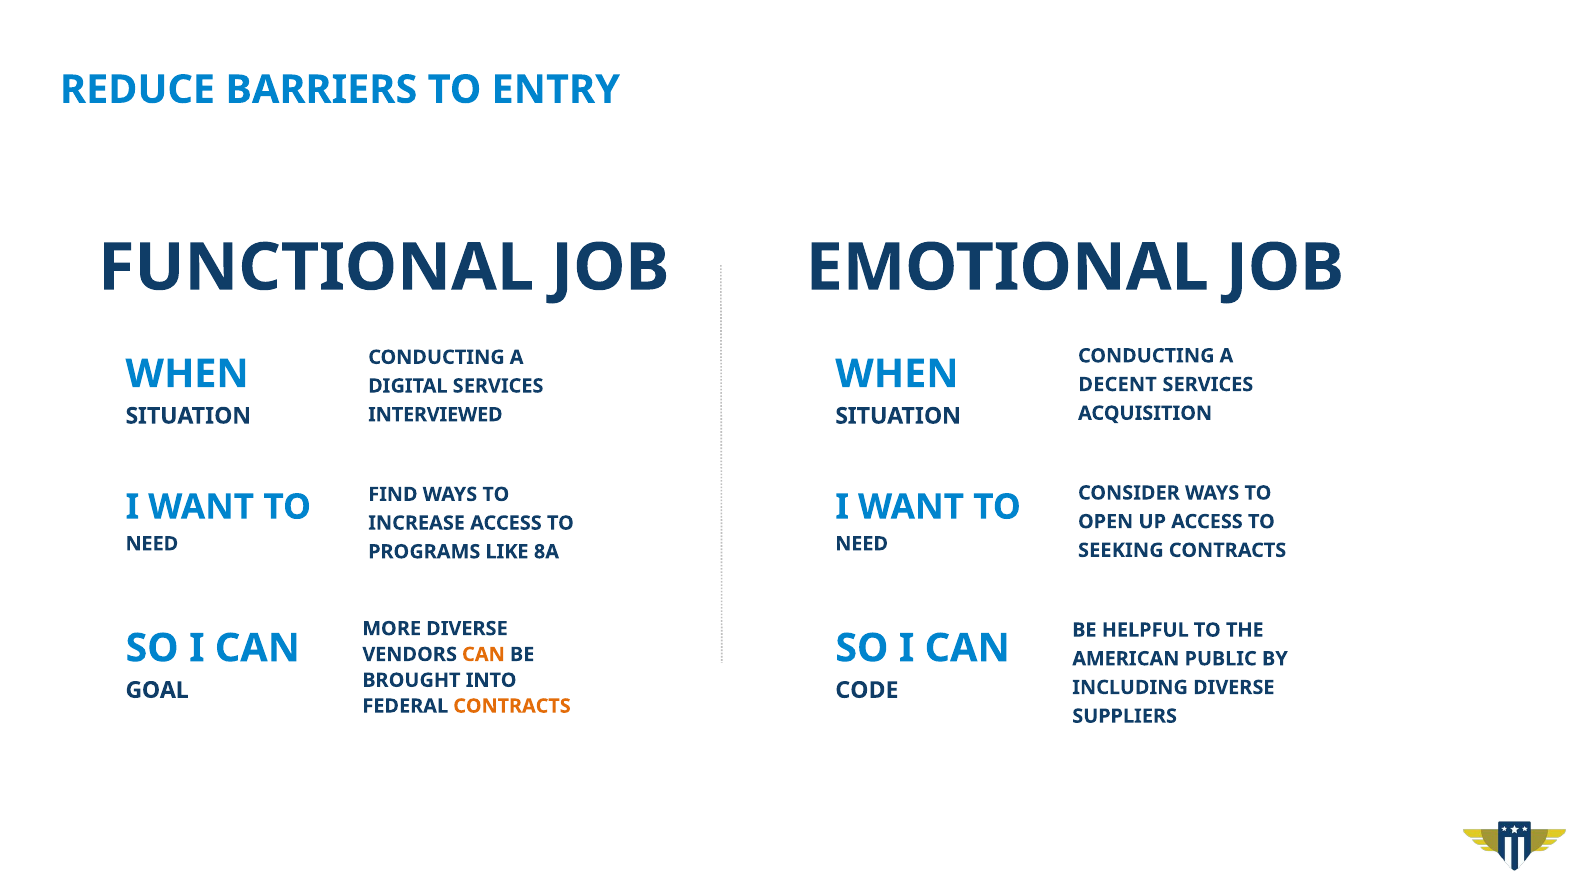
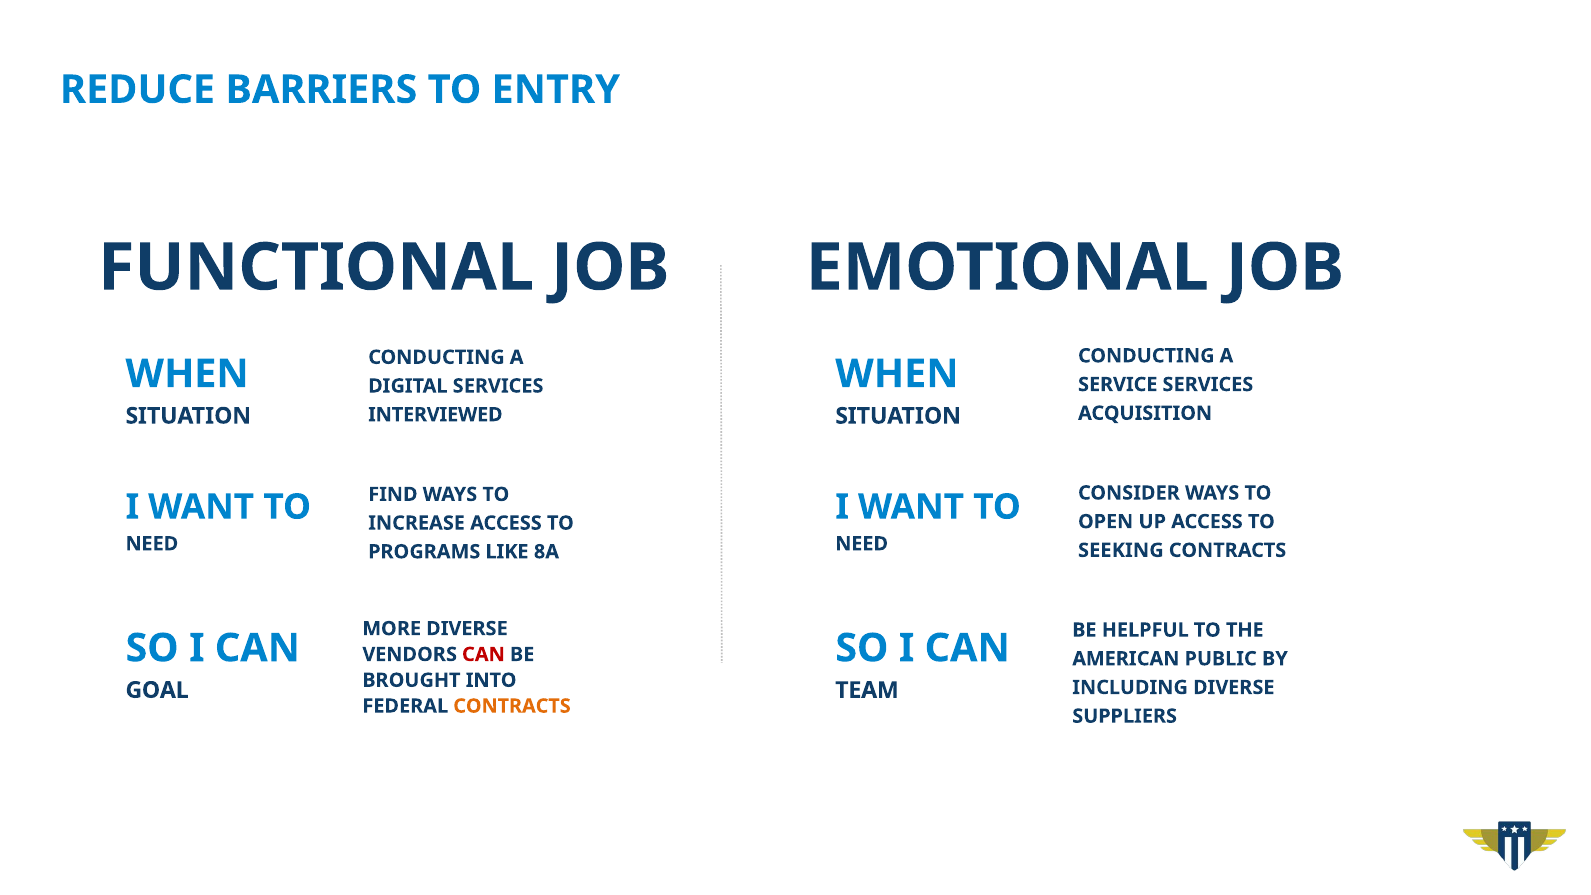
DECENT: DECENT -> SERVICE
CAN at (483, 654) colour: orange -> red
CODE: CODE -> TEAM
